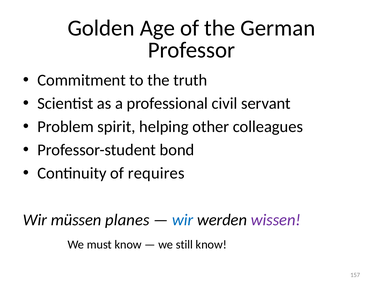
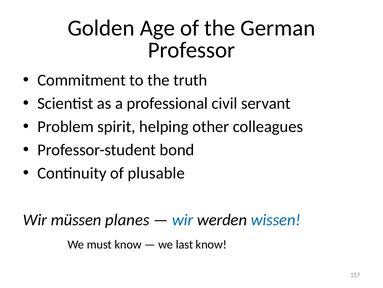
requires: requires -> plusable
wissen colour: purple -> blue
still: still -> last
